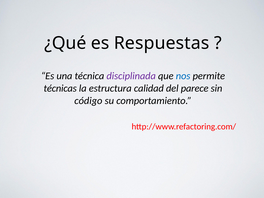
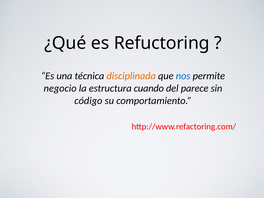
Respuestas: Respuestas -> Refuctoring
disciplinada colour: purple -> orange
técnicas: técnicas -> negocio
calidad: calidad -> cuando
